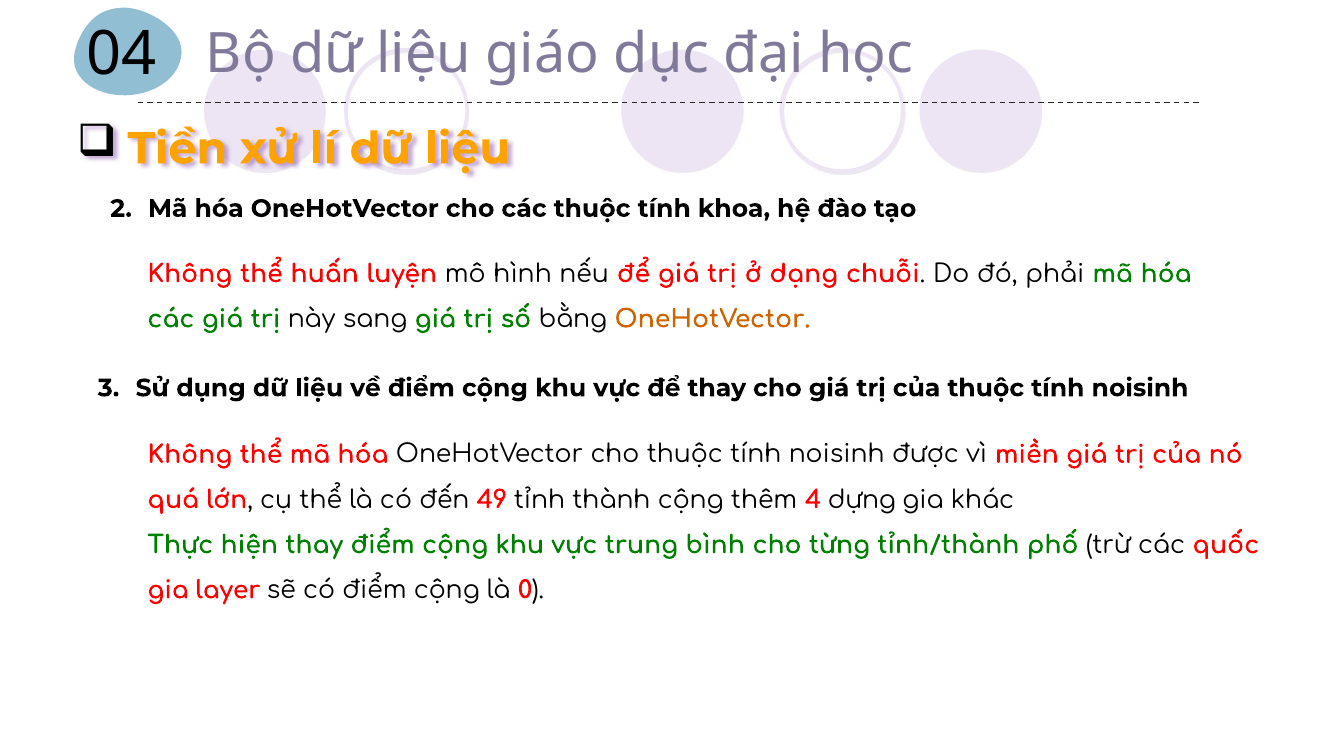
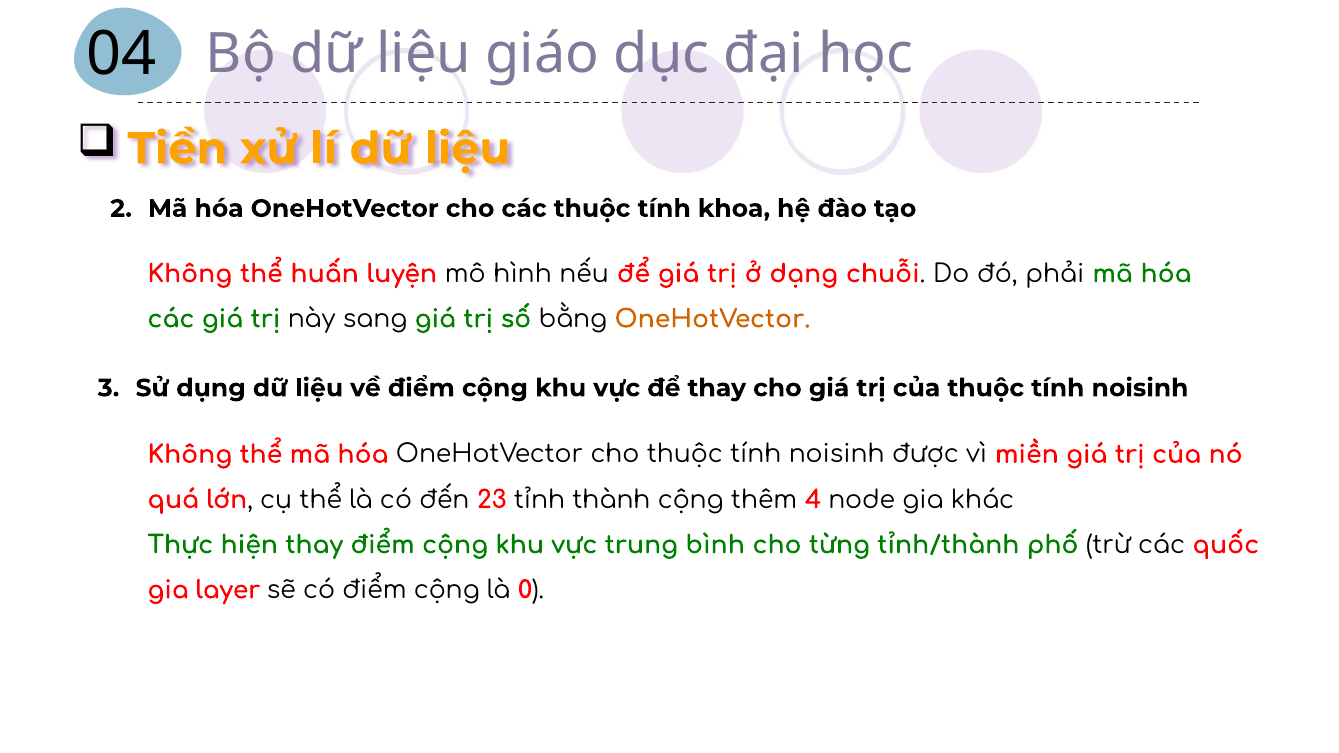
49: 49 -> 23
dựng: dựng -> node
